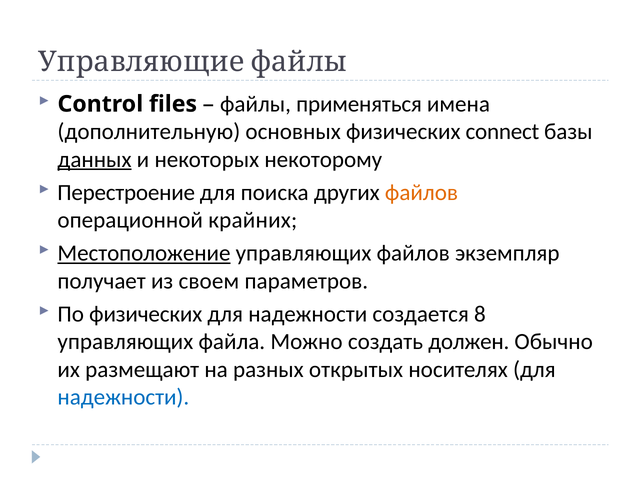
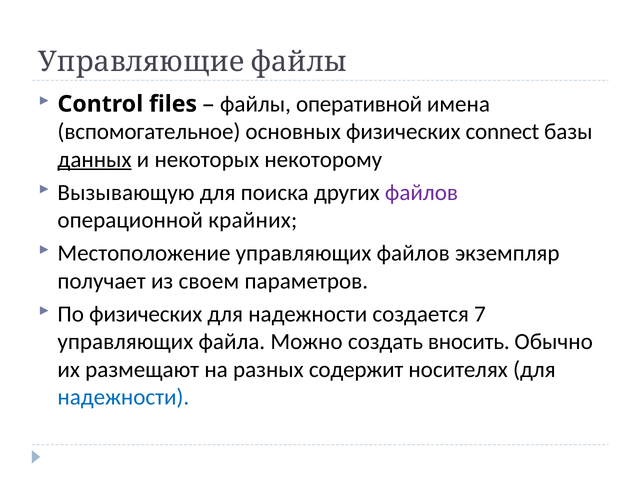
применяться: применяться -> оперативной
дополнительную: дополнительную -> вспомогательное
Перестроение: Перестроение -> Вызывающую
файлов at (421, 193) colour: orange -> purple
Местоположение underline: present -> none
8: 8 -> 7
должен: должен -> вносить
открытых: открытых -> содержит
